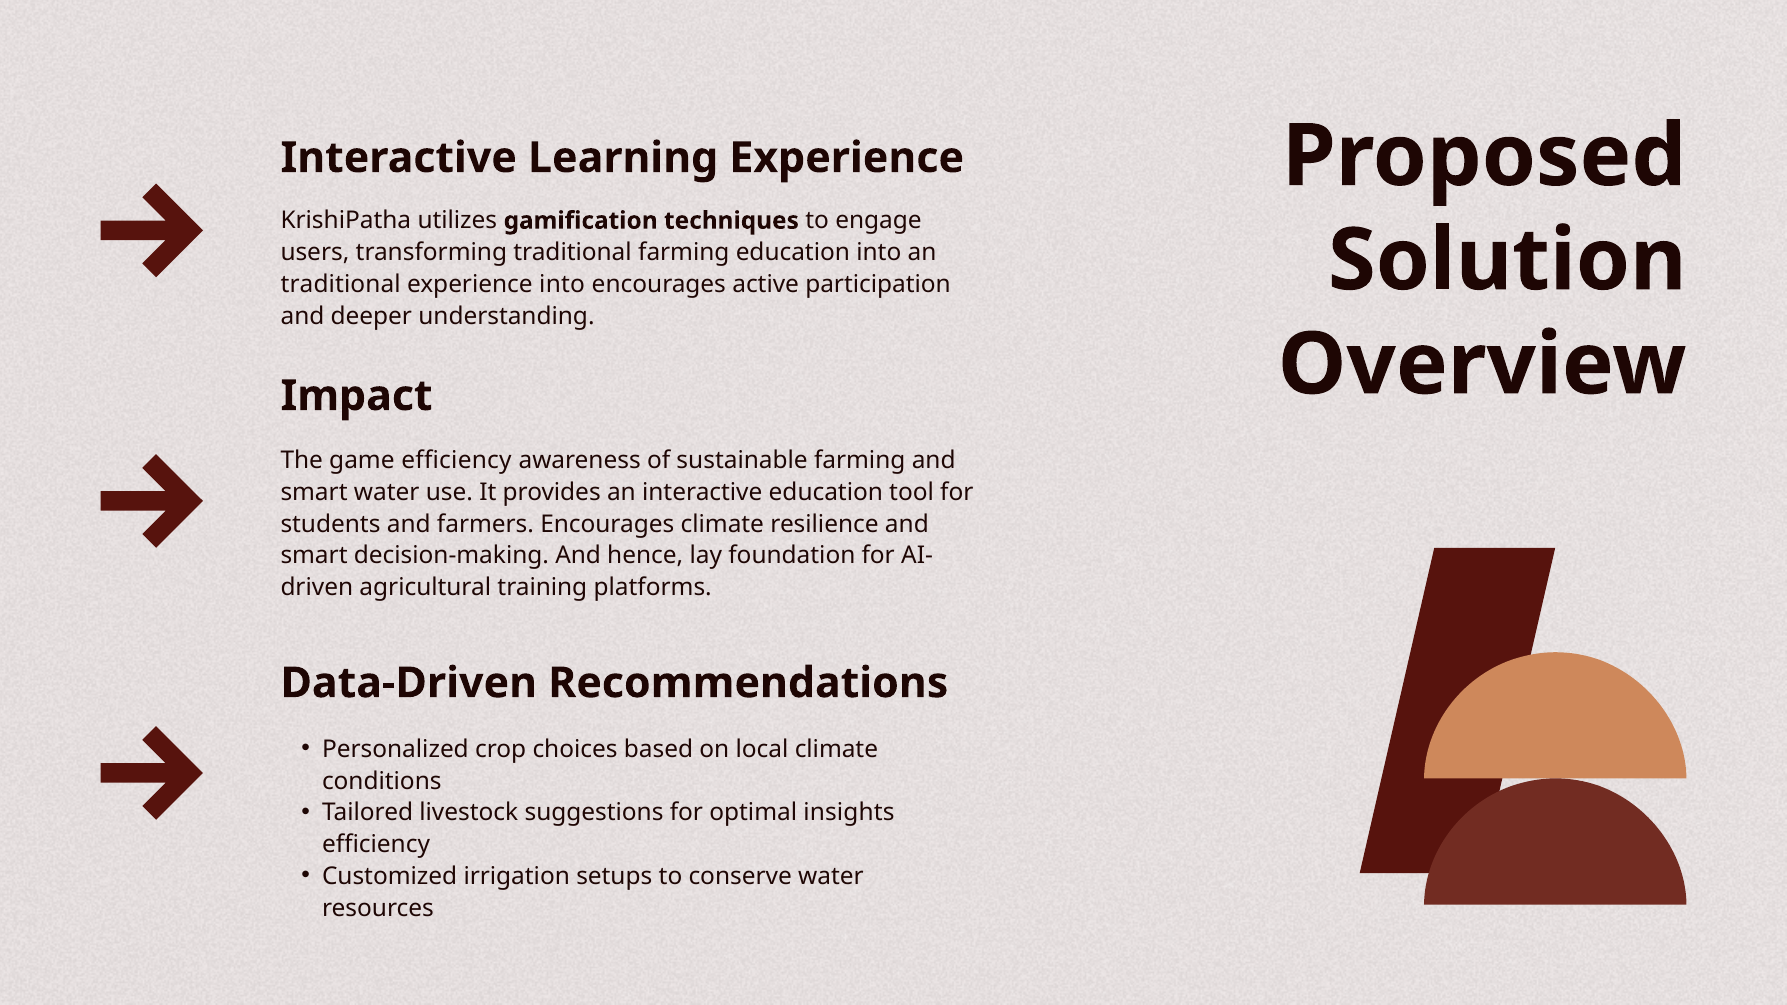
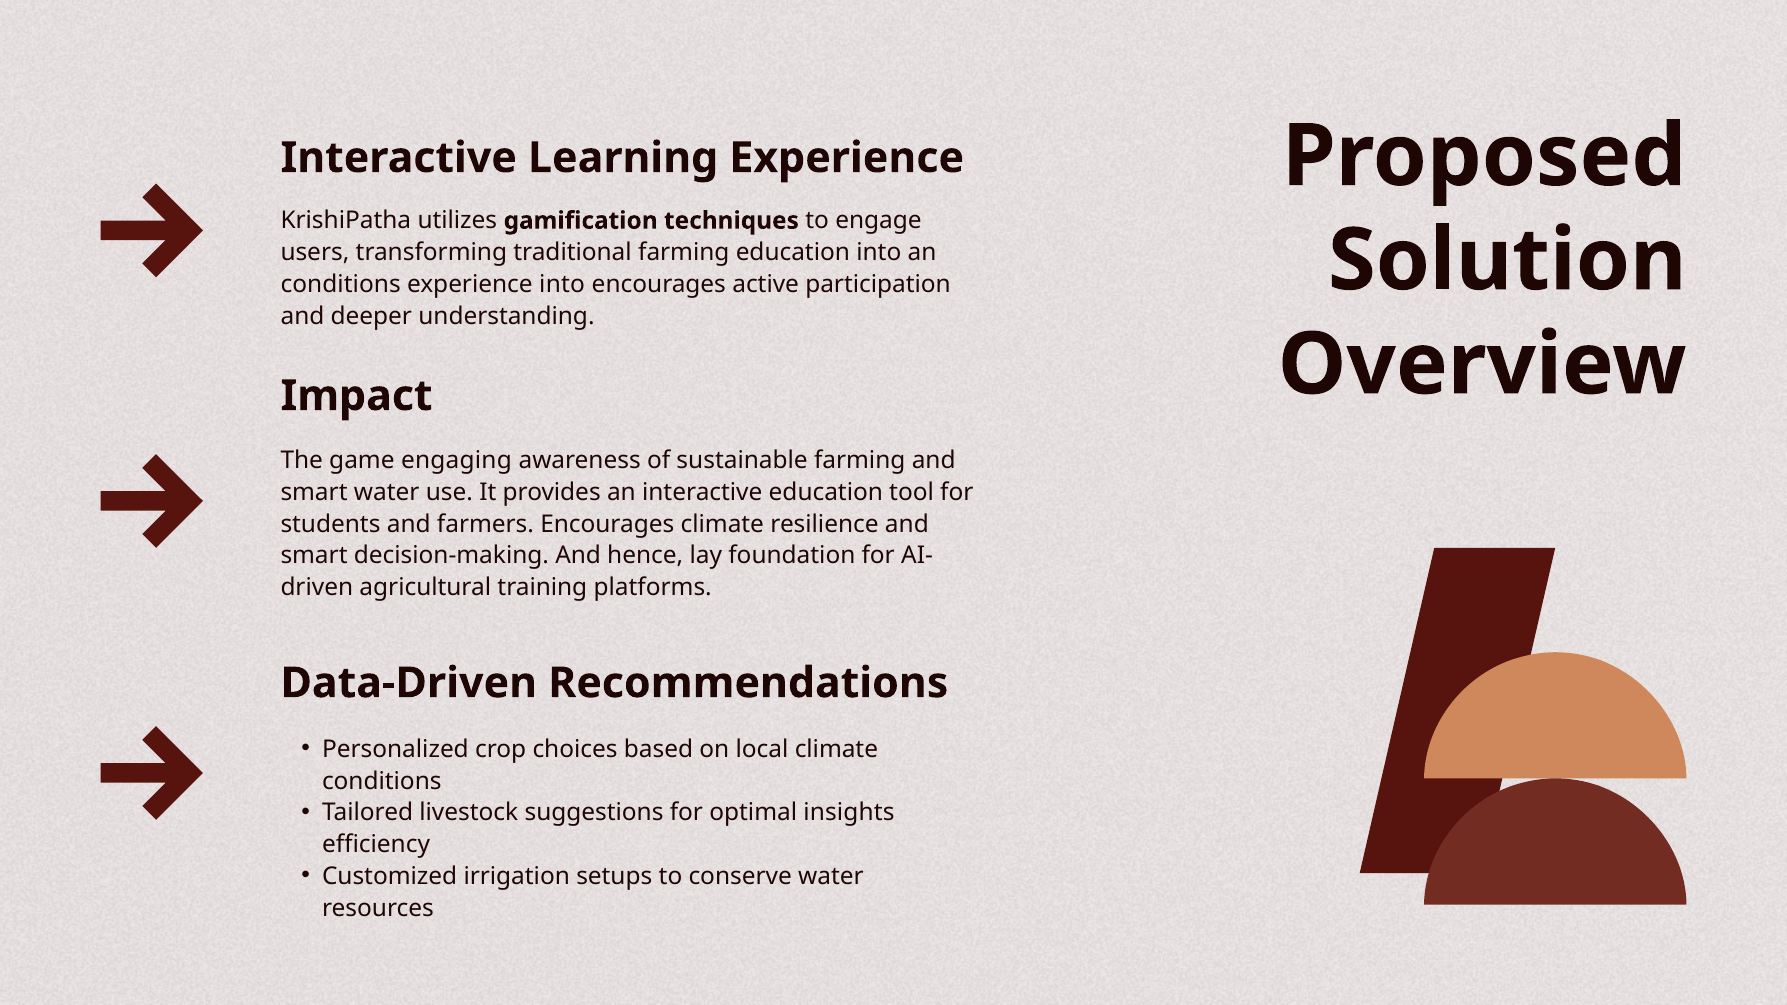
traditional at (341, 284): traditional -> conditions
game efficiency: efficiency -> engaging
